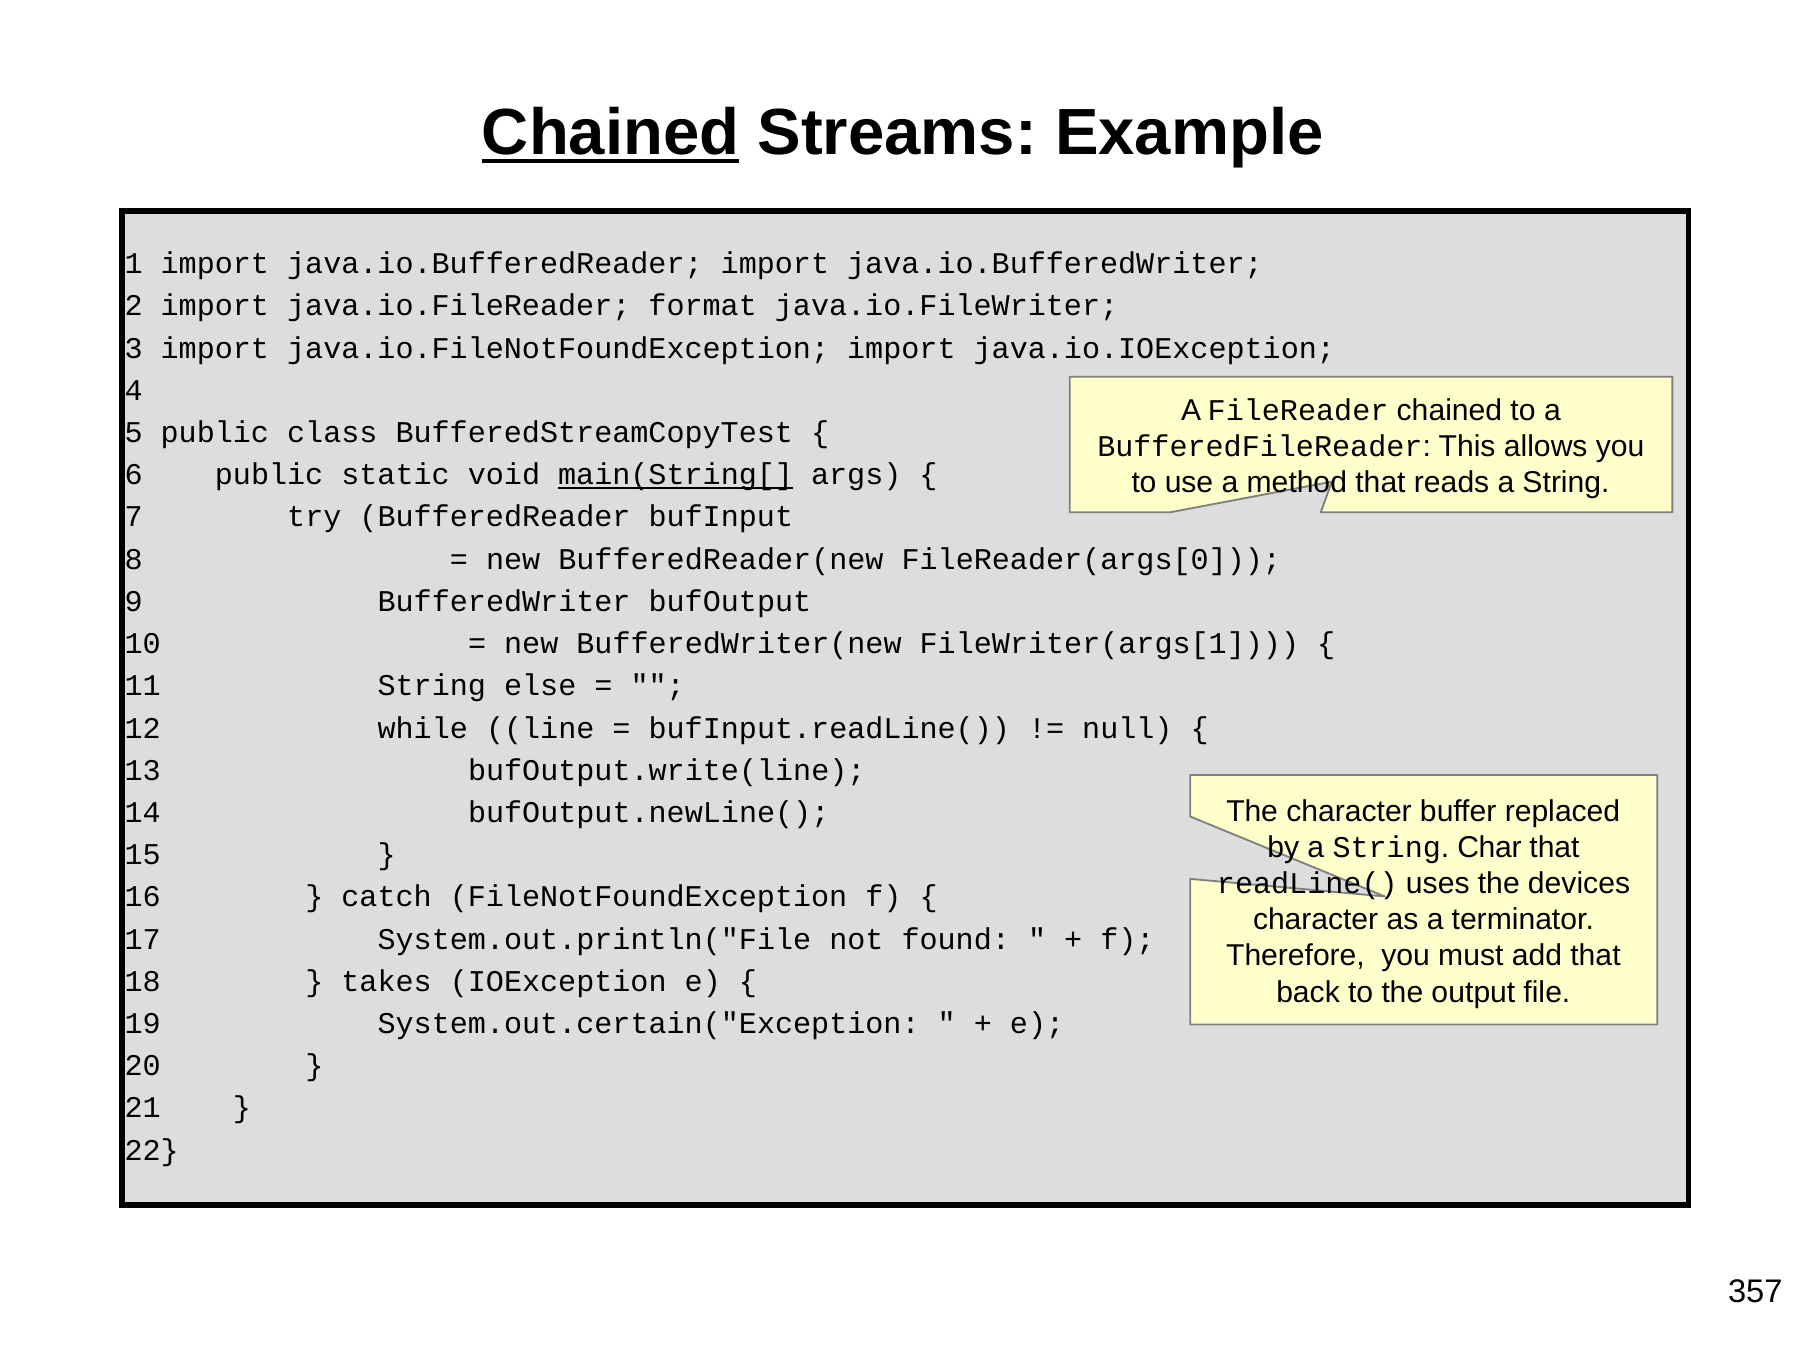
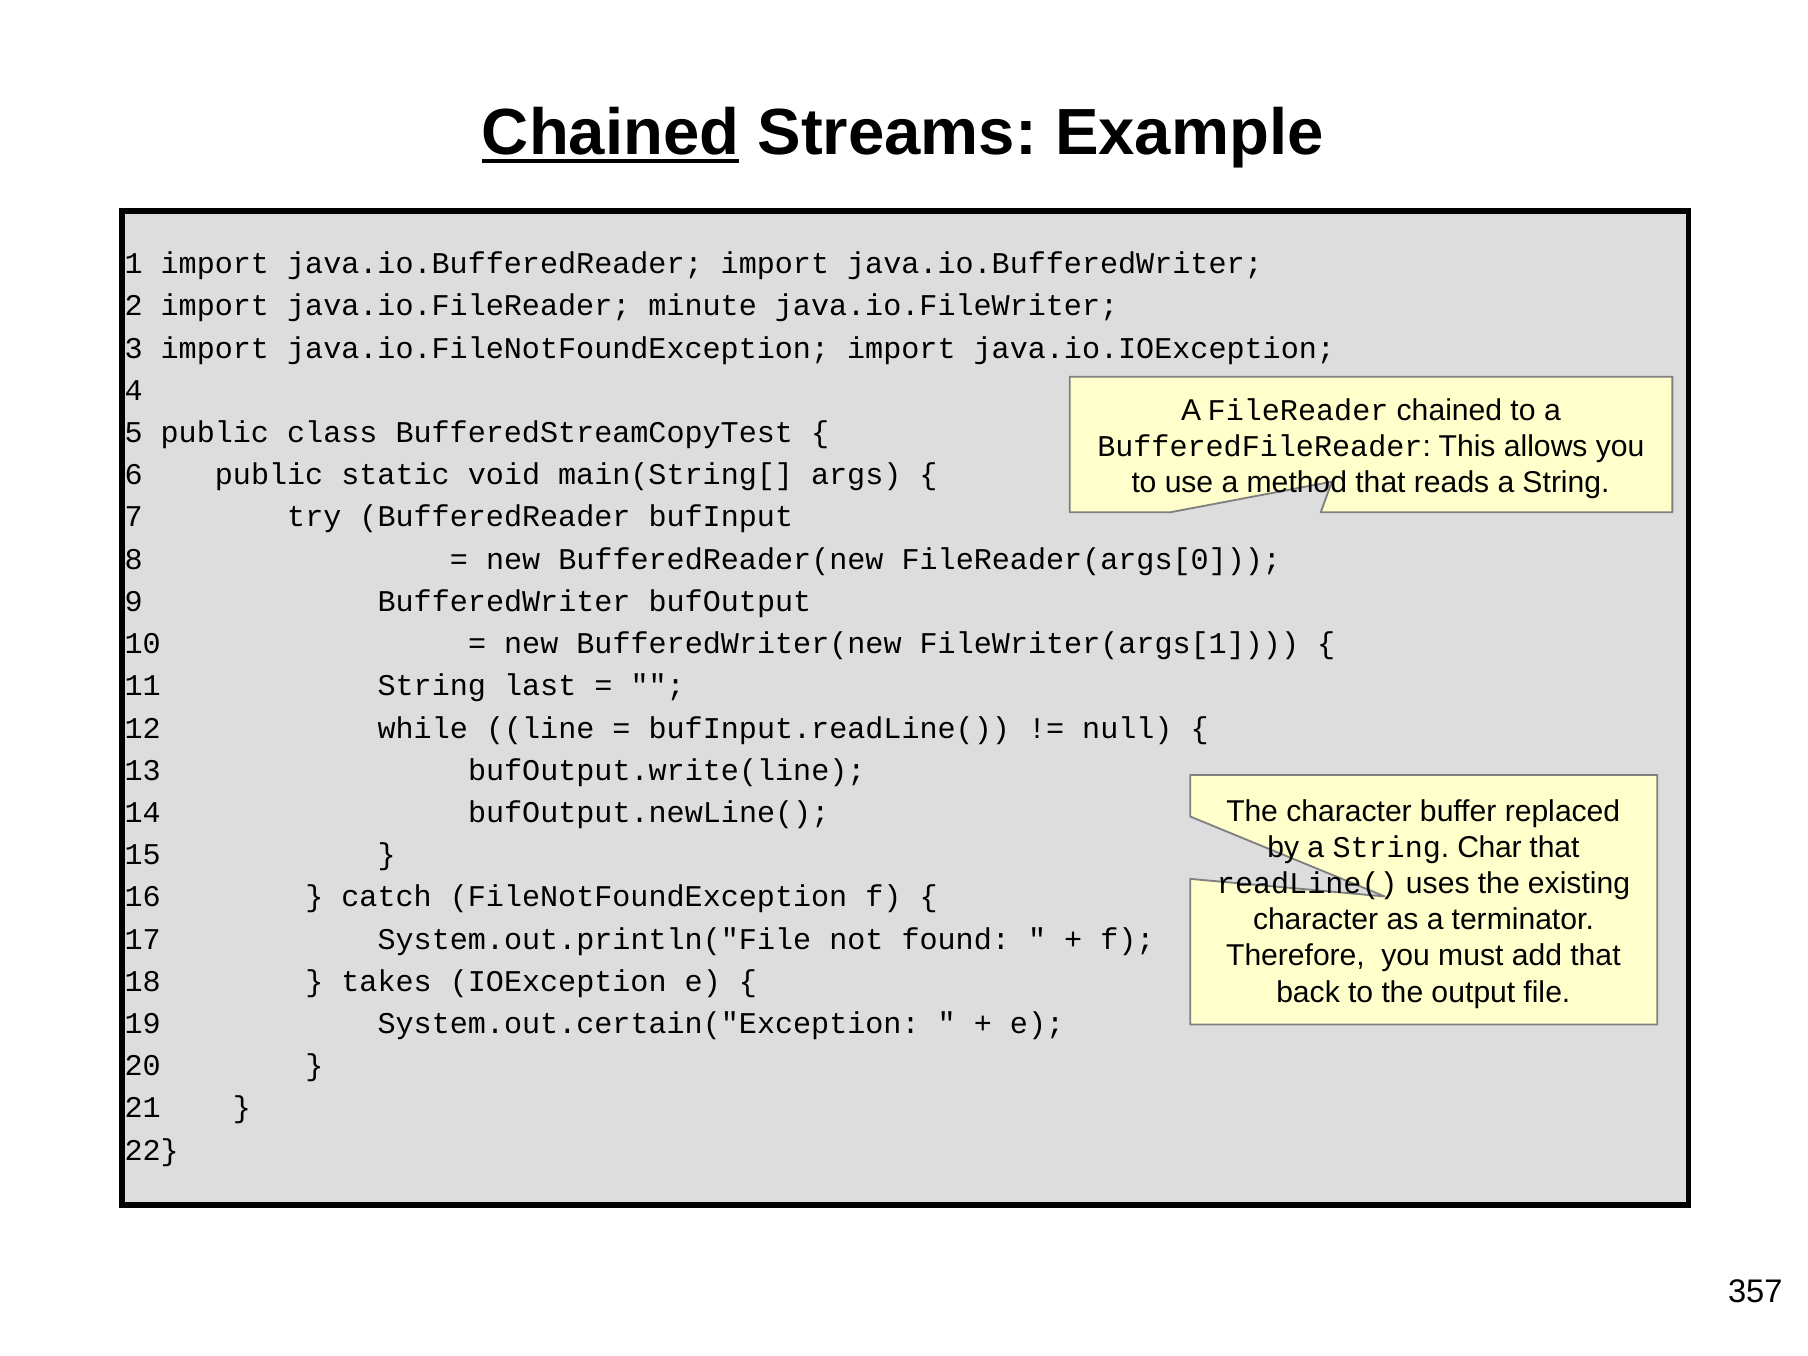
format: format -> minute
main(String[ underline: present -> none
else: else -> last
devices: devices -> existing
